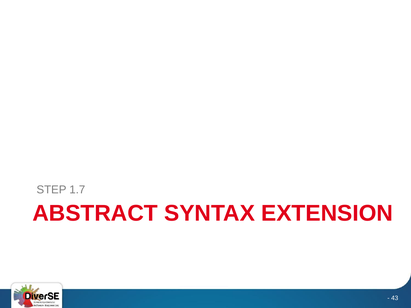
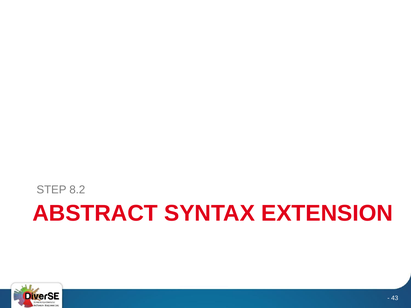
1.7: 1.7 -> 8.2
